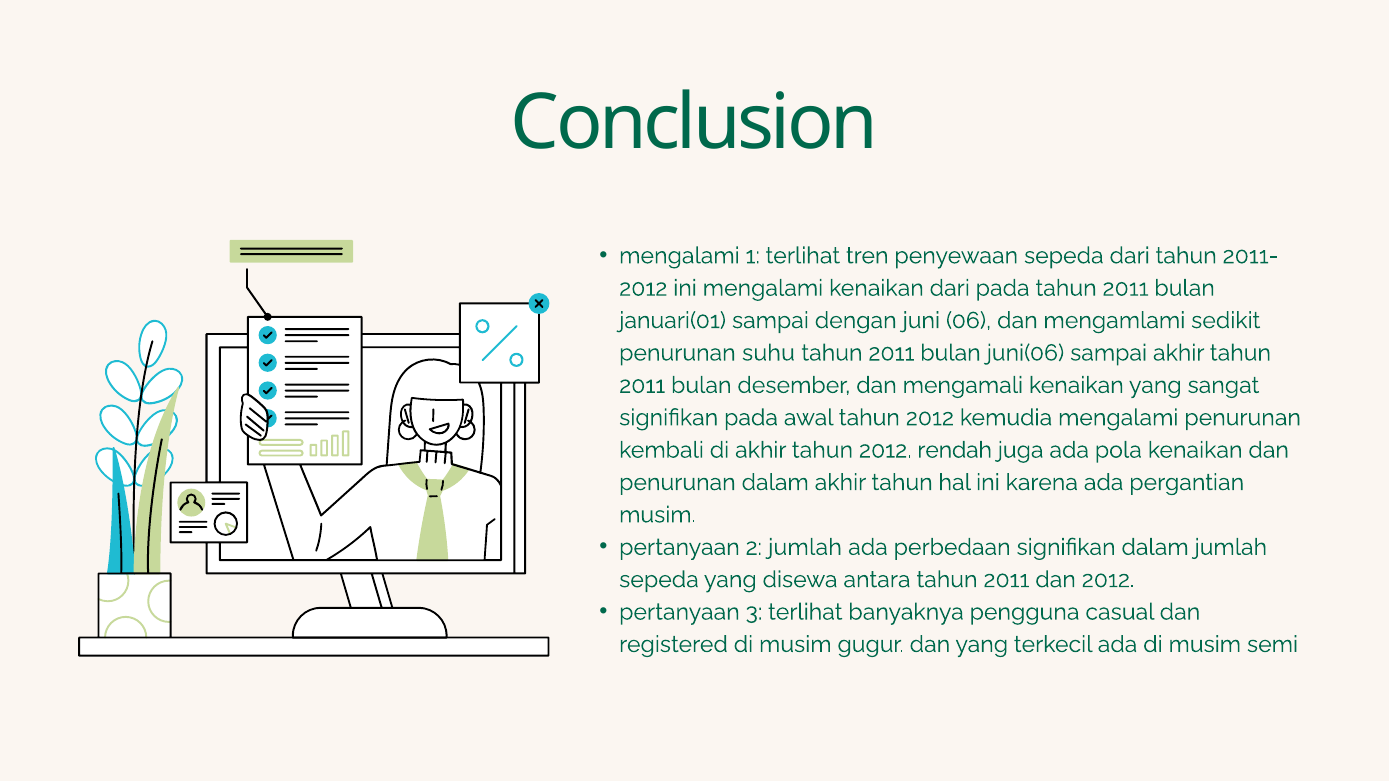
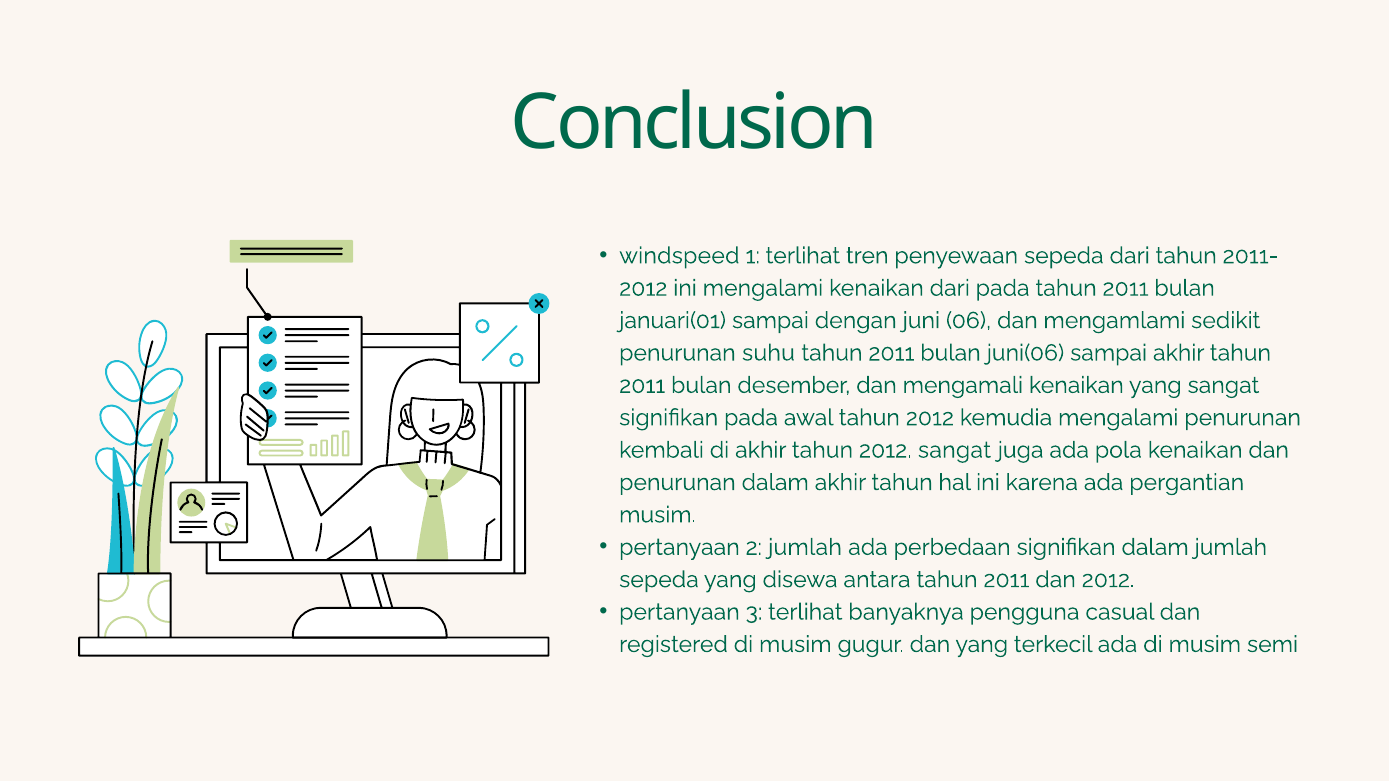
mengalami at (679, 256): mengalami -> windspeed
2012 rendah: rendah -> sangat
